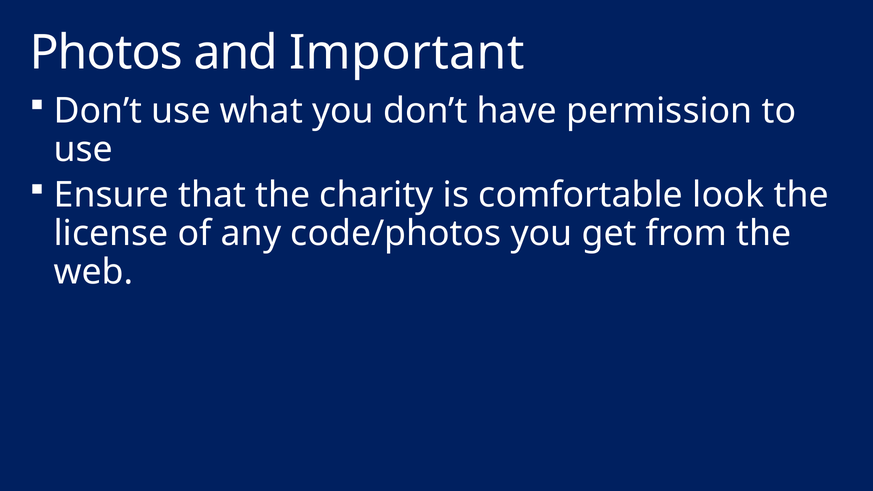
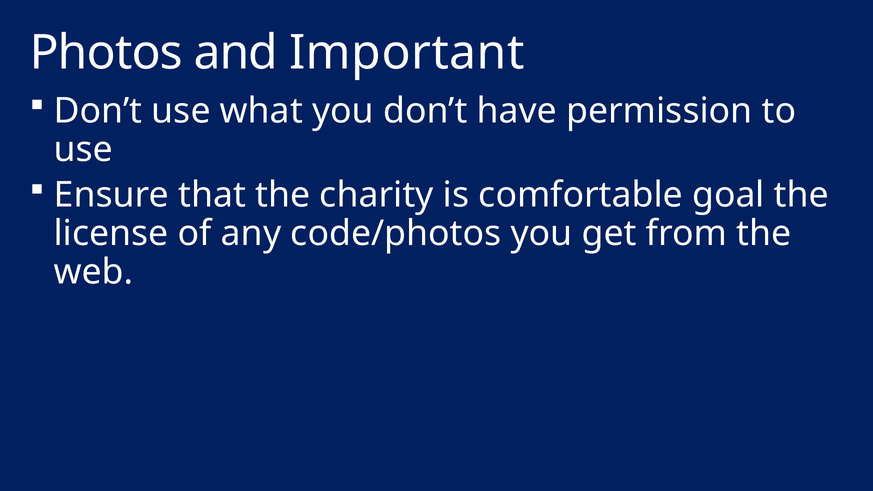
look: look -> goal
